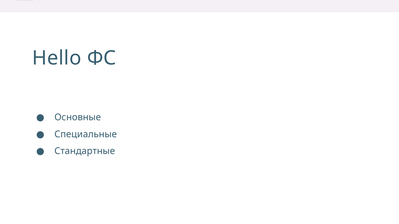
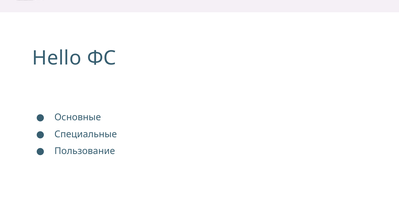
Стандартные: Стандартные -> Пользование
